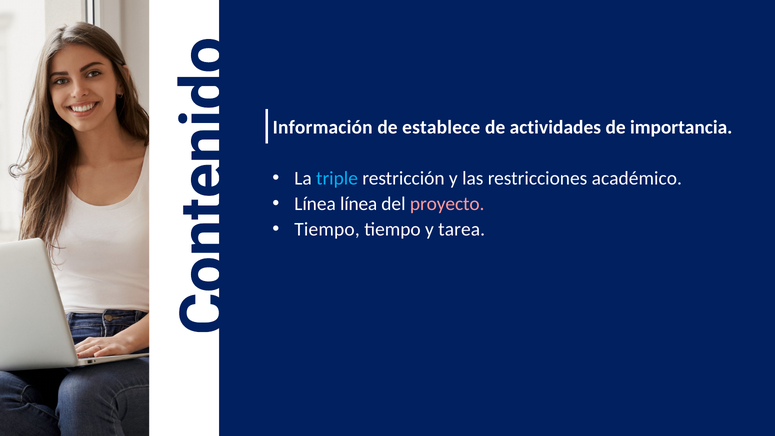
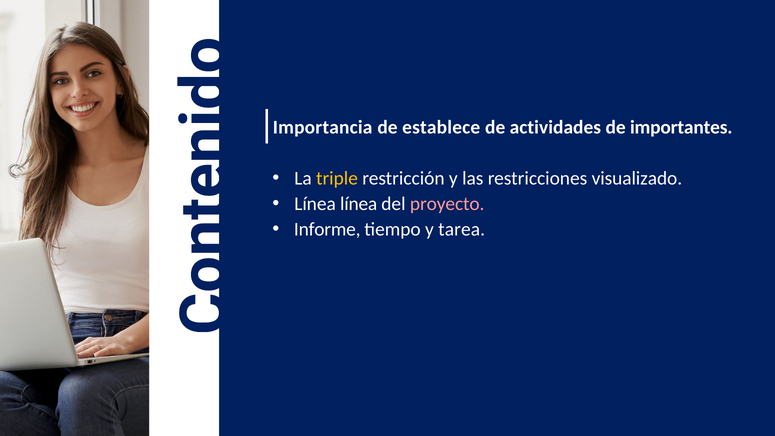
Información: Información -> Importancia
importancia: importancia -> importantes
triple colour: light blue -> yellow
académico: académico -> visualizado
Tiempo at (327, 229): Tiempo -> Informe
